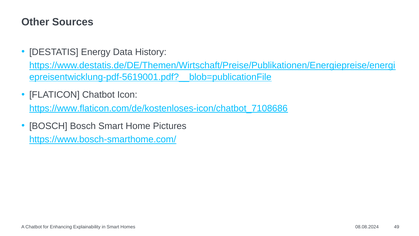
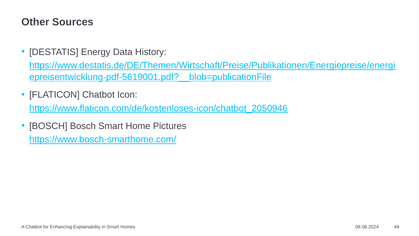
https://www.flaticon.com/de/kostenloses-icon/chatbot_7108686: https://www.flaticon.com/de/kostenloses-icon/chatbot_7108686 -> https://www.flaticon.com/de/kostenloses-icon/chatbot_2050946
